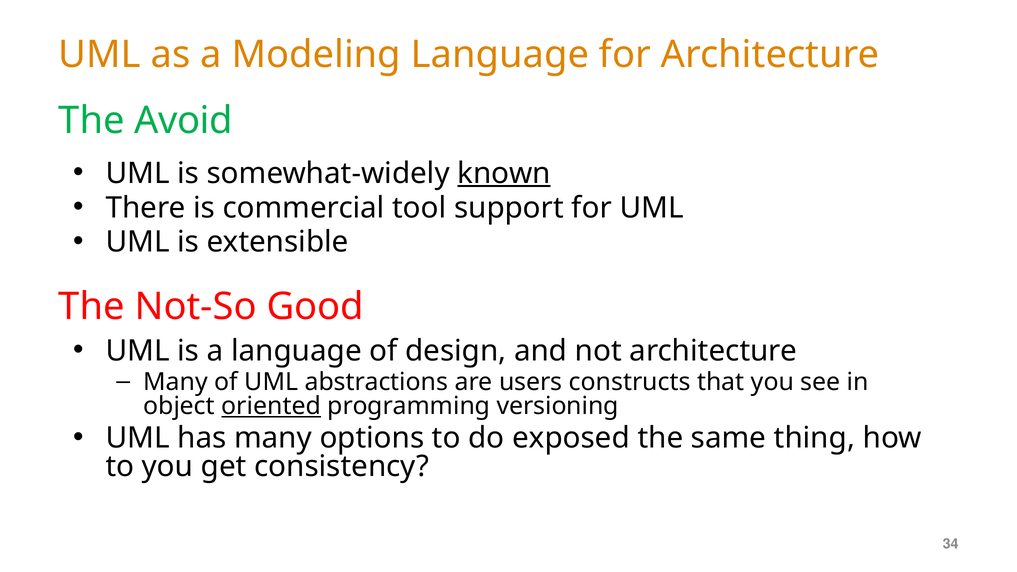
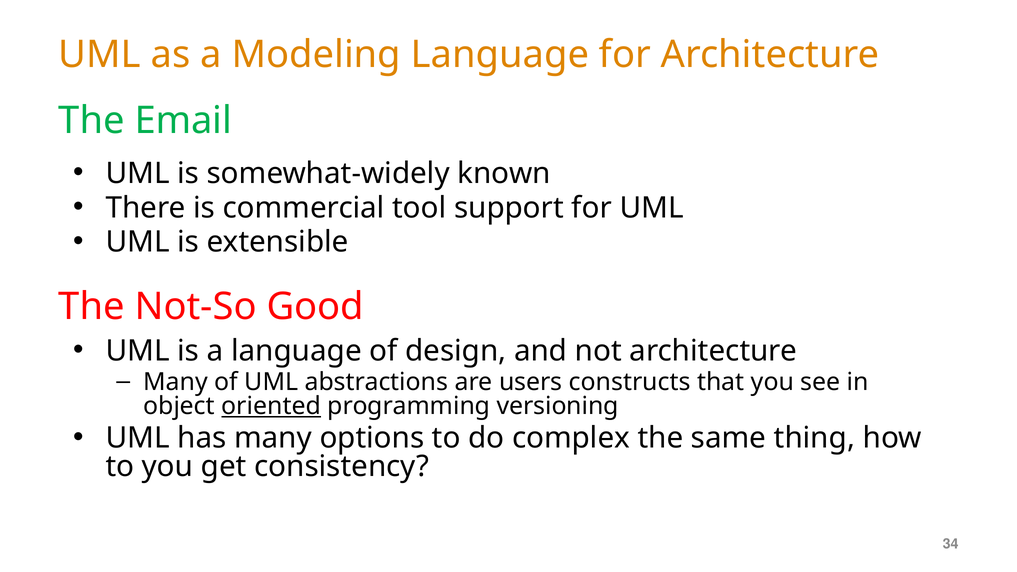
Avoid: Avoid -> Email
known underline: present -> none
exposed: exposed -> complex
